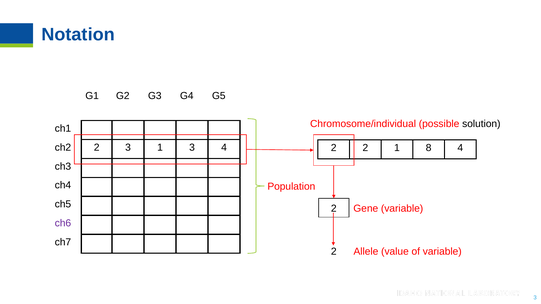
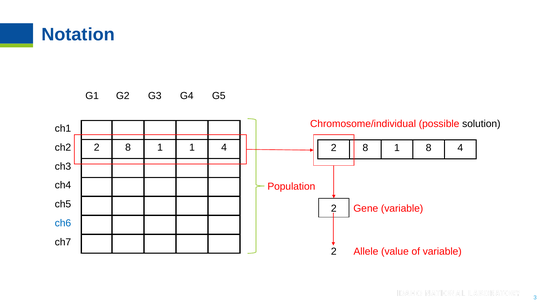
ch2 2 3: 3 -> 8
1 3: 3 -> 1
2 at (365, 148): 2 -> 8
ch6 colour: purple -> blue
